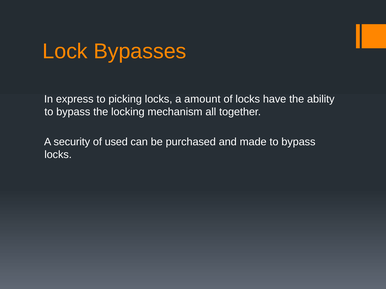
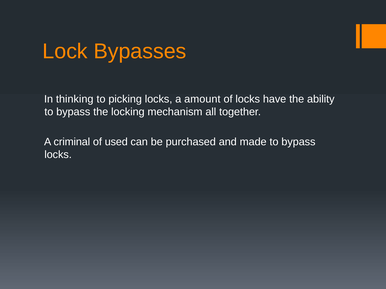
express: express -> thinking
security: security -> criminal
